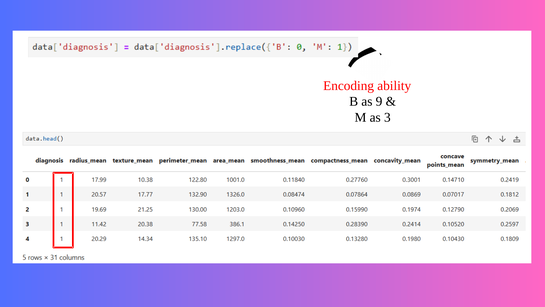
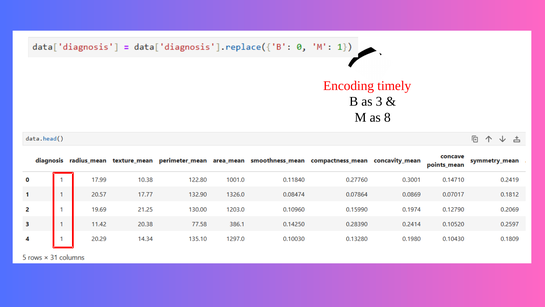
ability: ability -> timely
9: 9 -> 3
3: 3 -> 8
